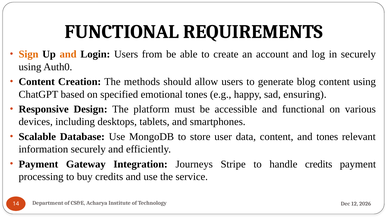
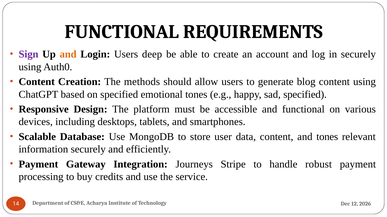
Sign colour: orange -> purple
from: from -> deep
sad ensuring: ensuring -> specified
handle credits: credits -> robust
